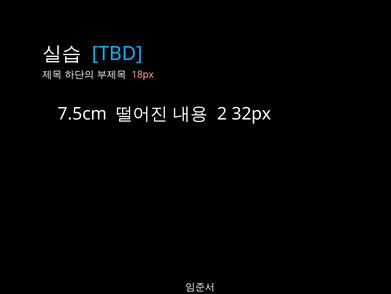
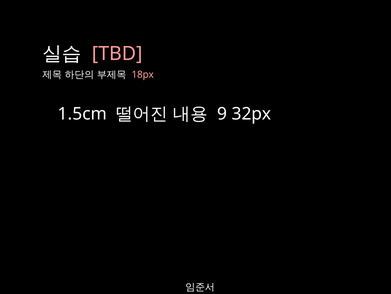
TBD colour: light blue -> pink
7.5cm: 7.5cm -> 1.5cm
2: 2 -> 9
